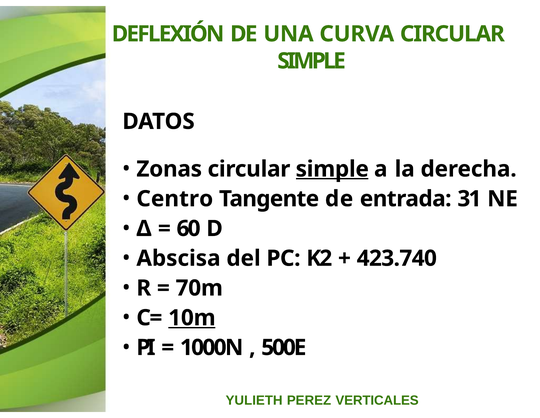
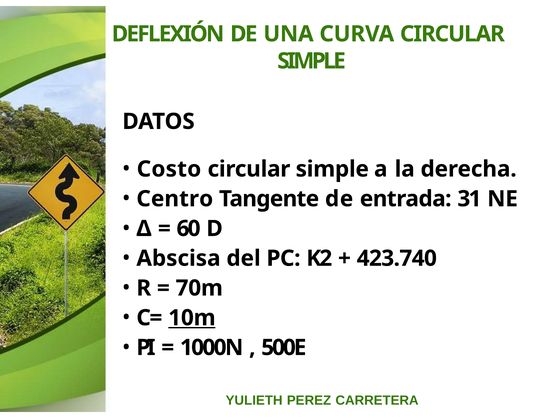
Zonas: Zonas -> Costo
simple at (332, 169) underline: present -> none
VERTICALES: VERTICALES -> CARRETERA
